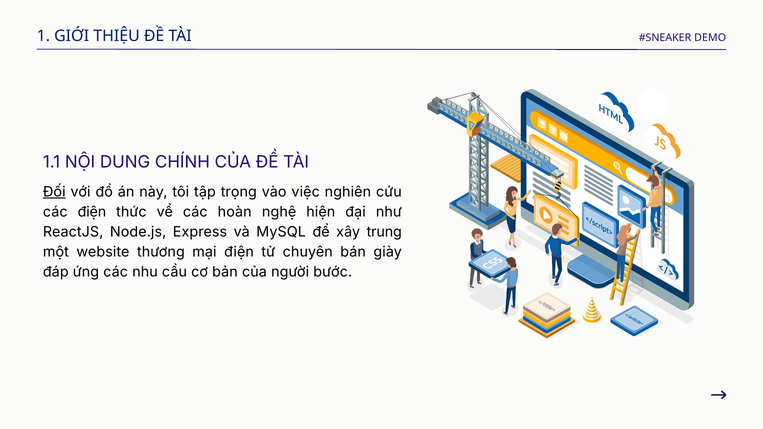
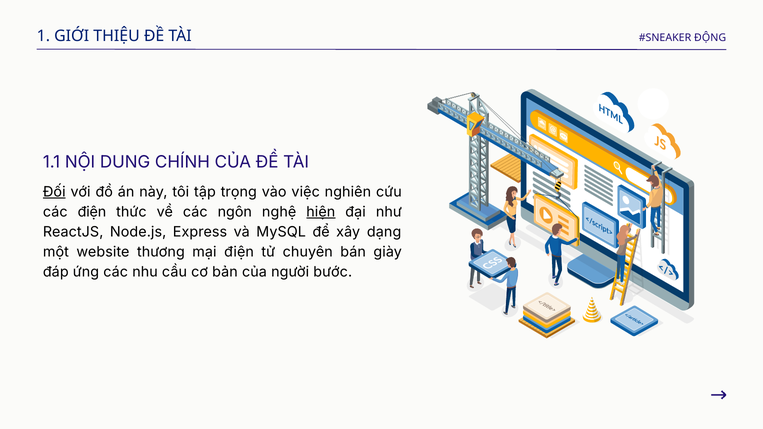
DEMO: DEMO -> ĐỘNG
hoàn: hoàn -> ngôn
hiện underline: none -> present
trung: trung -> dạng
